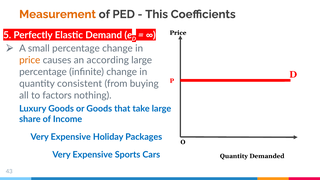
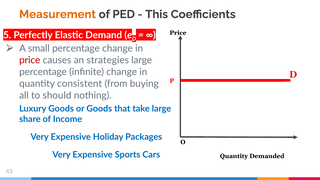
price at (30, 60) colour: orange -> red
according: according -> strategies
factors: factors -> should
